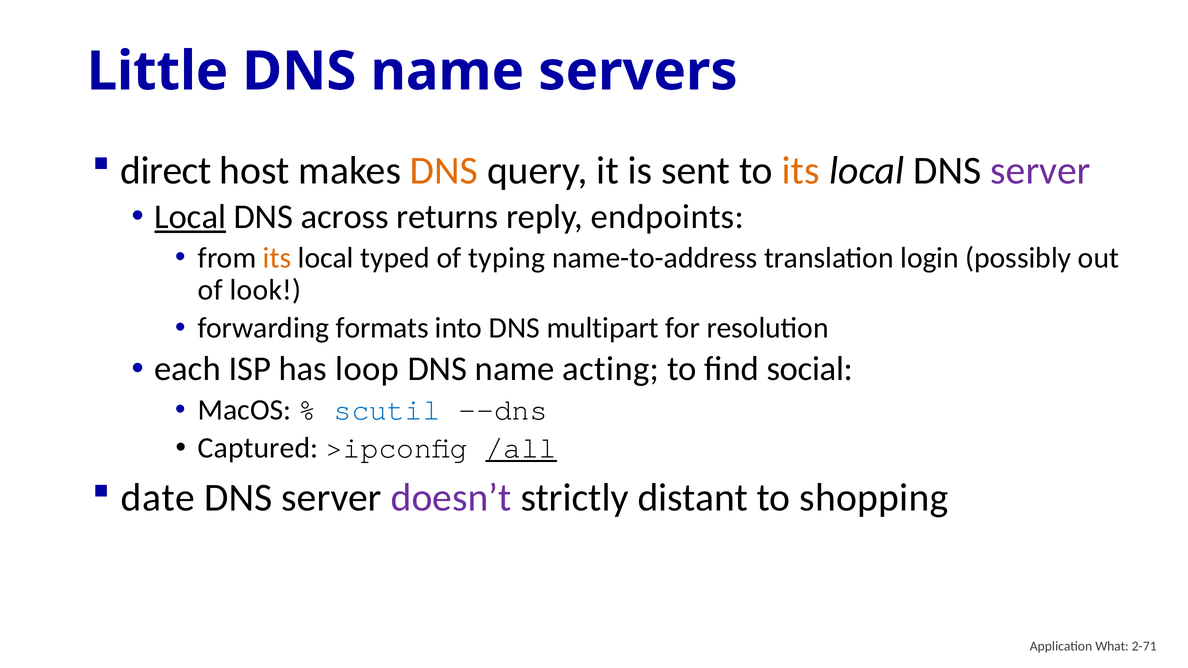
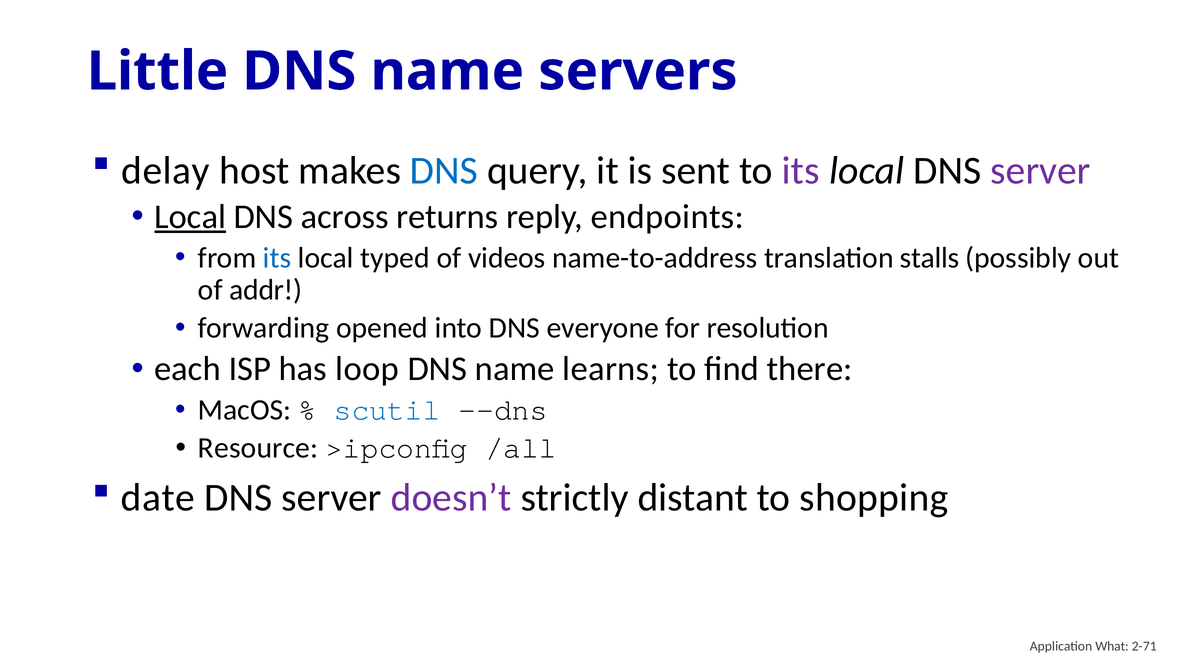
direct: direct -> delay
DNS at (444, 171) colour: orange -> blue
its at (801, 171) colour: orange -> purple
its at (277, 258) colour: orange -> blue
typing: typing -> videos
login: login -> stalls
look: look -> addr
formats: formats -> opened
multipart: multipart -> everyone
acting: acting -> learns
social: social -> there
Captured: Captured -> Resource
/all underline: present -> none
